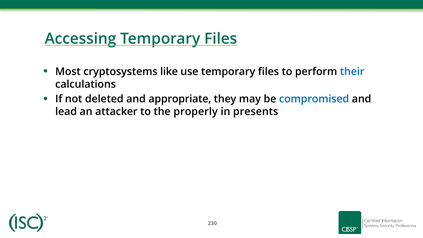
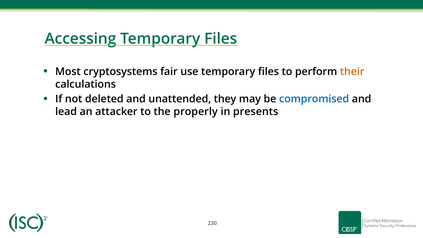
like: like -> fair
their colour: blue -> orange
appropriate: appropriate -> unattended
